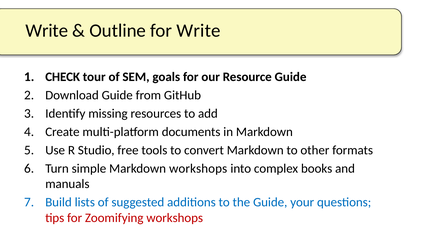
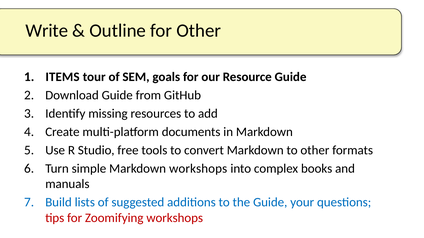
for Write: Write -> Other
CHECK: CHECK -> ITEMS
